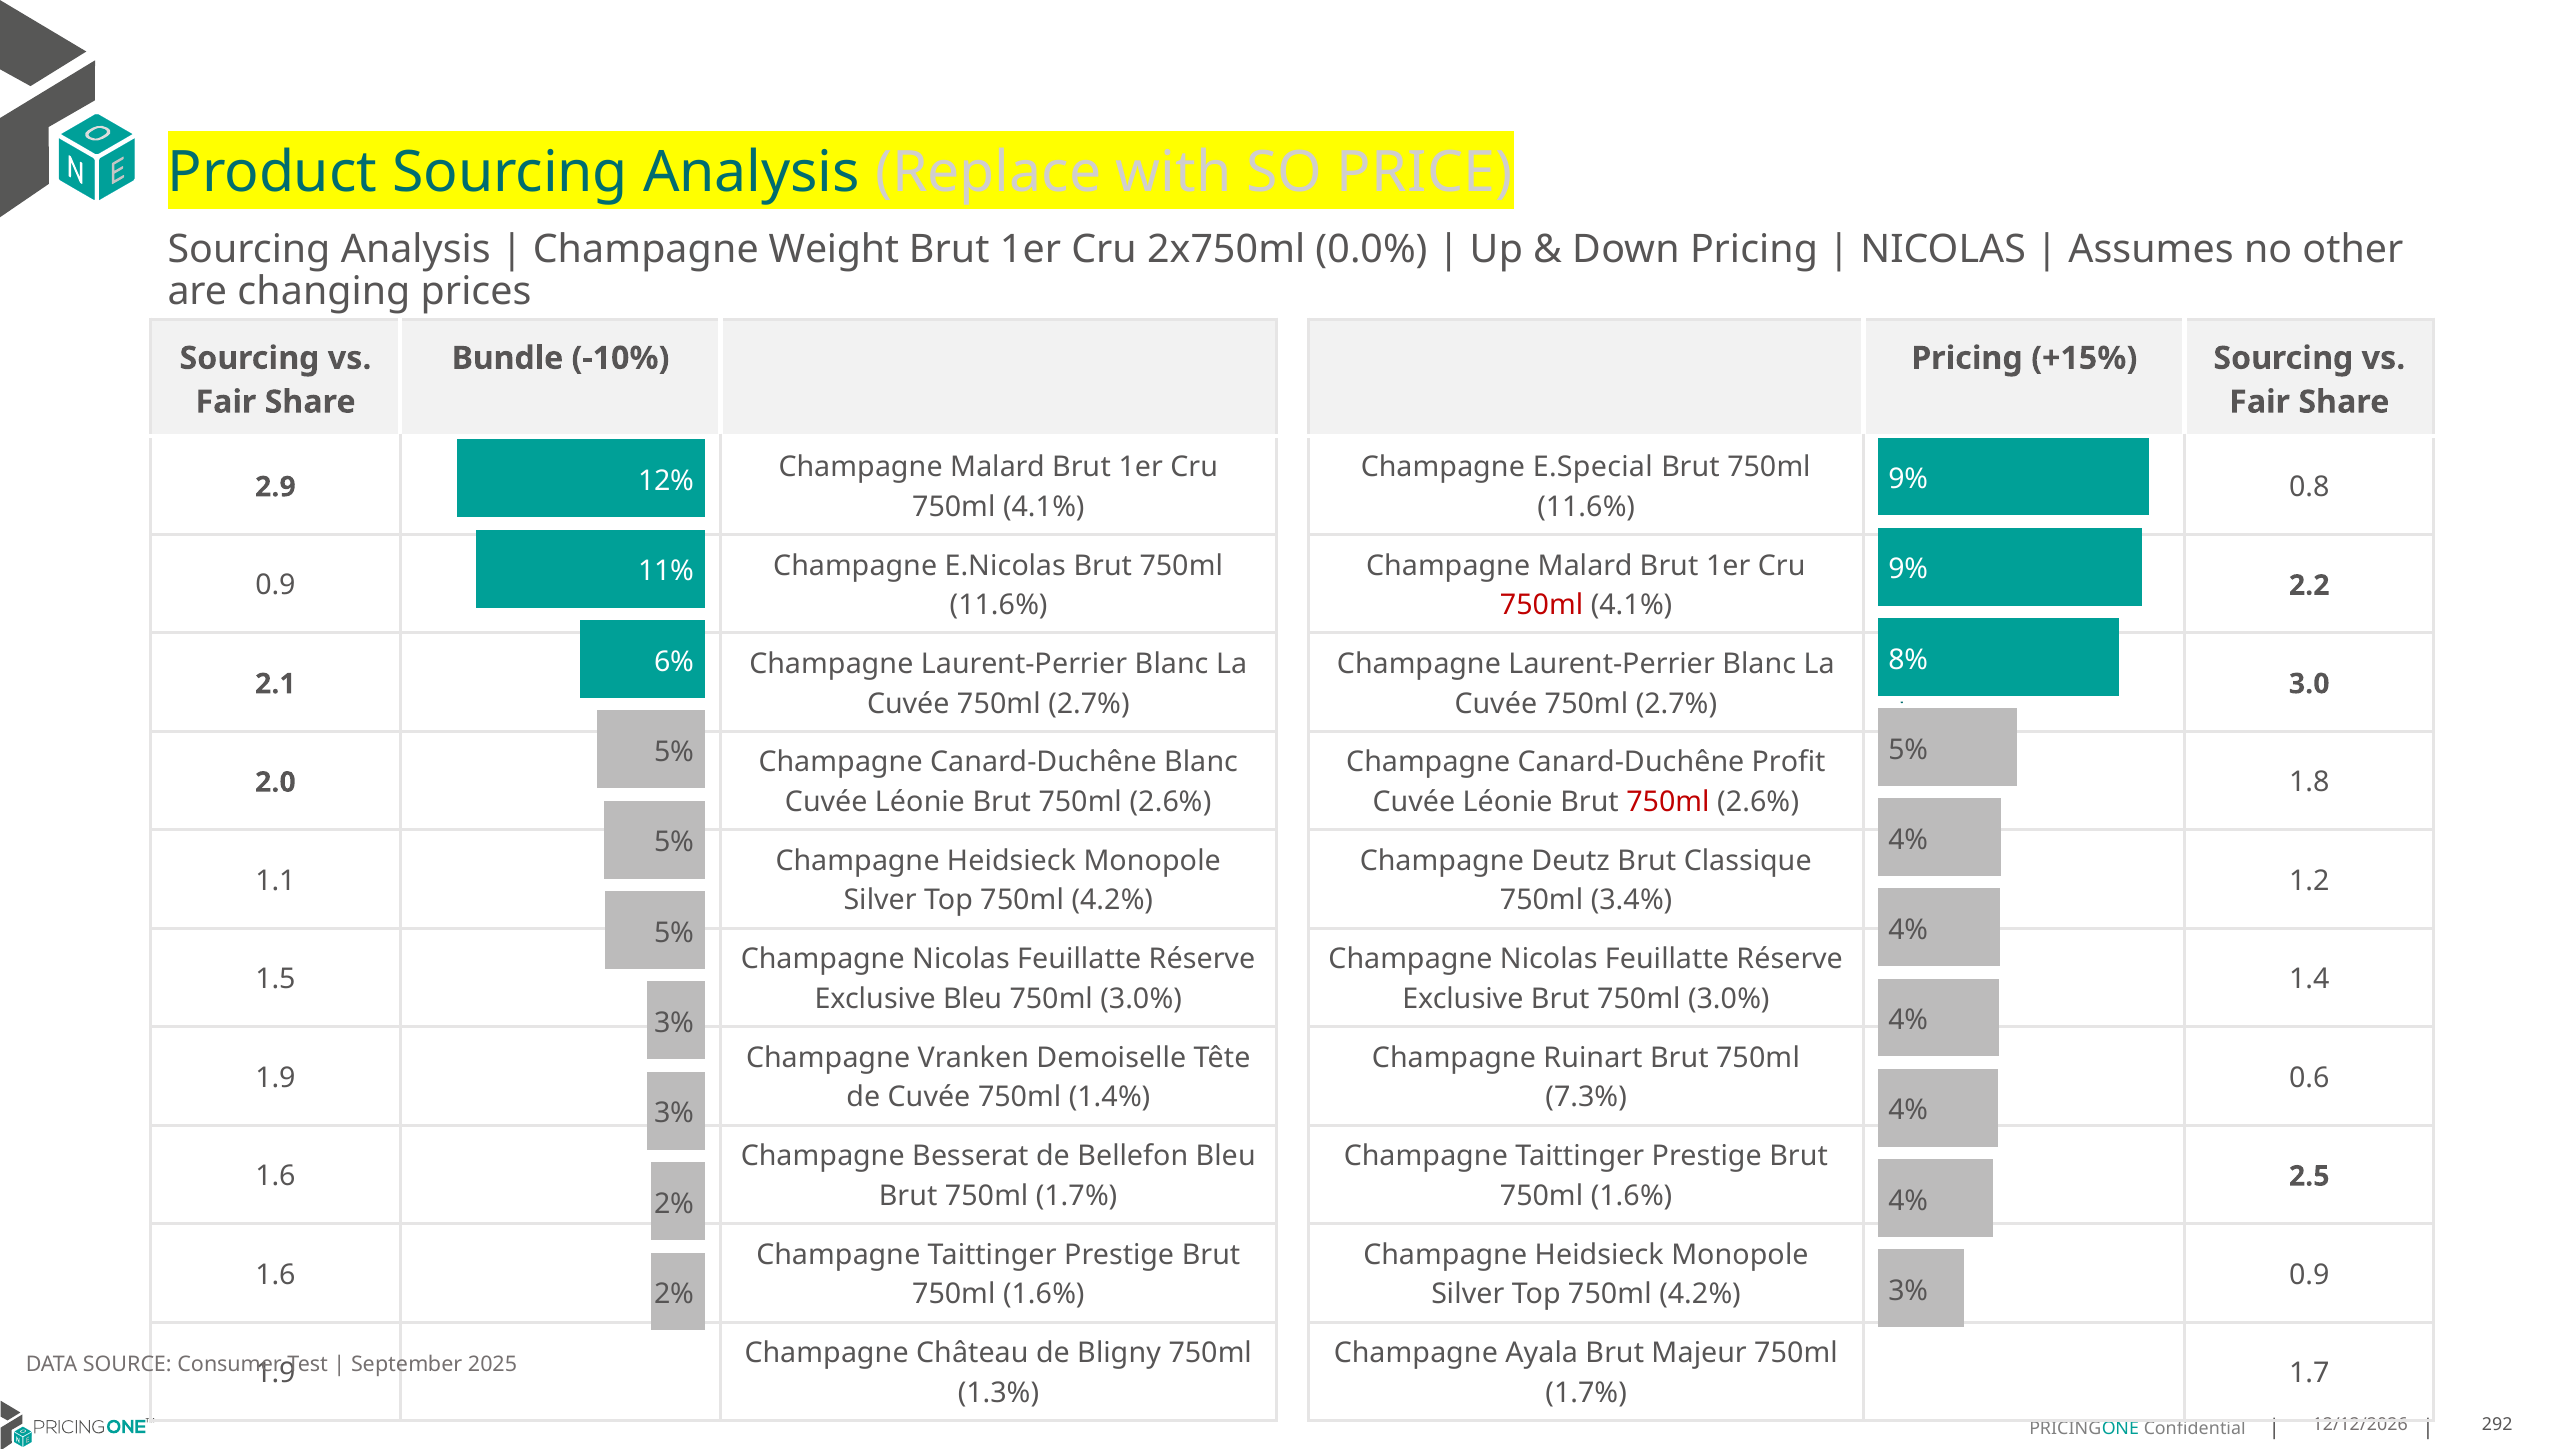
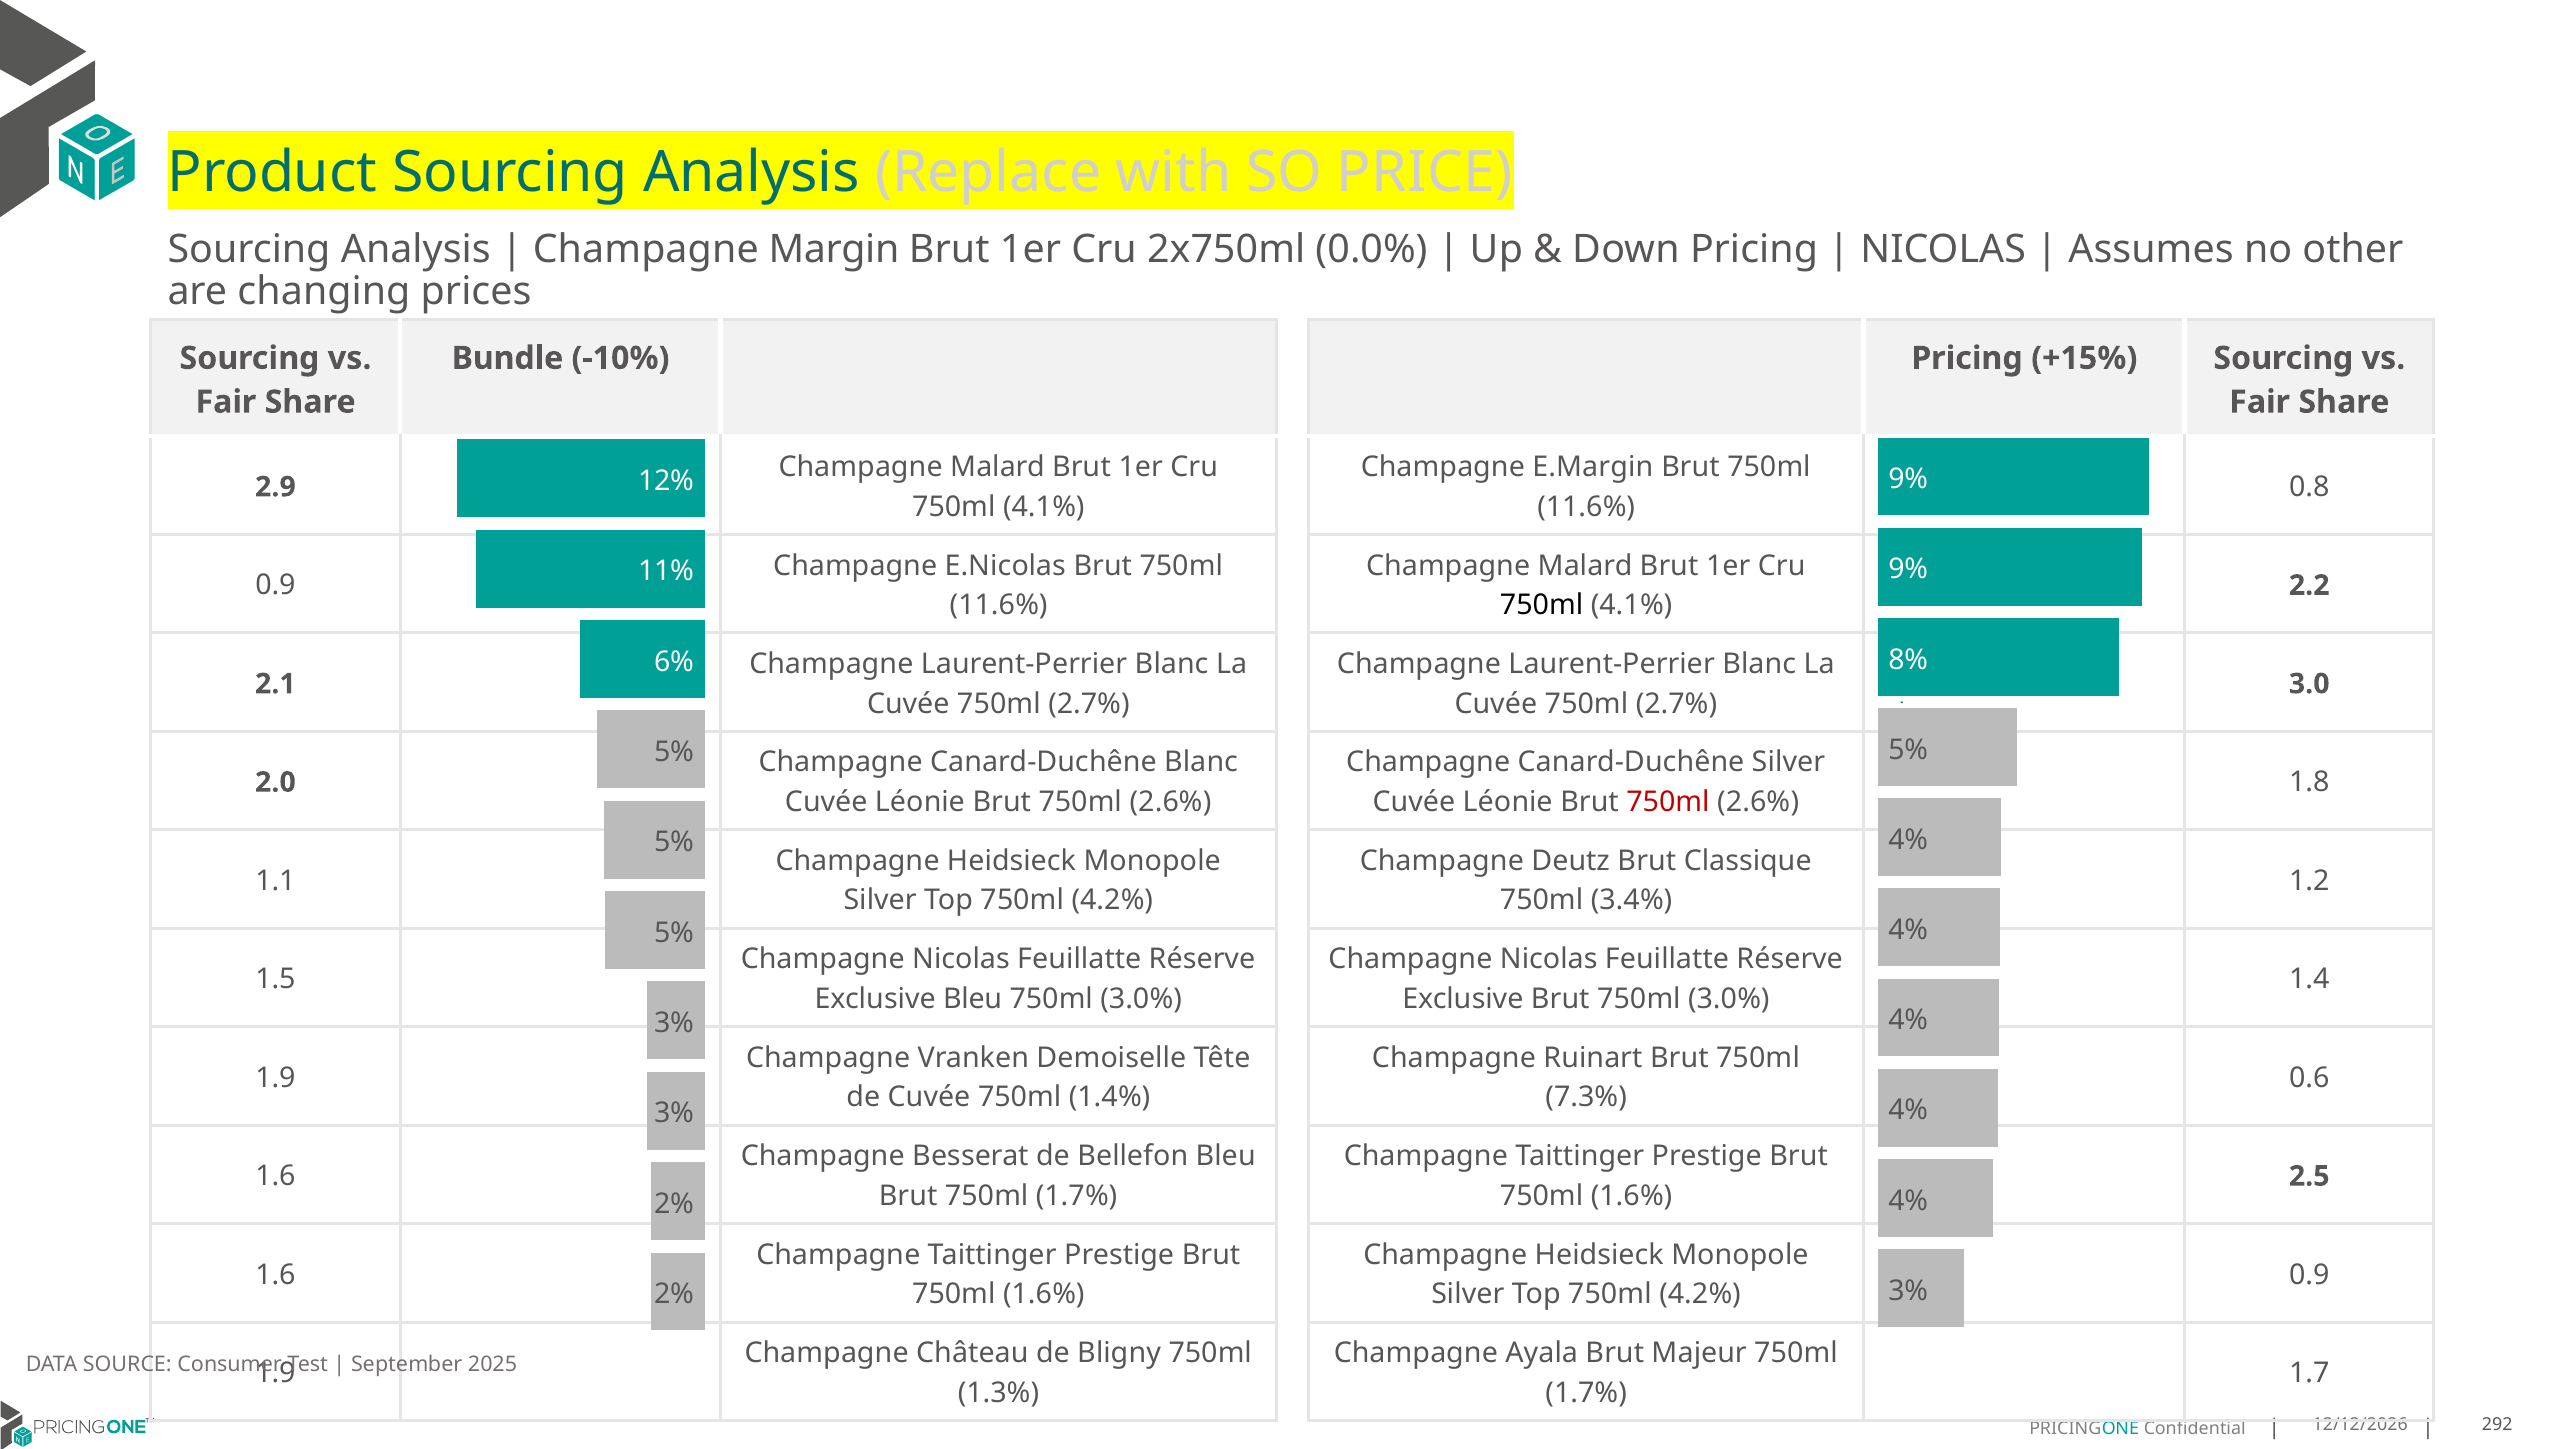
Weight: Weight -> Margin
E.Special: E.Special -> E.Margin
750ml at (1542, 605) colour: red -> black
Canard-Duchêne Profit: Profit -> Silver
